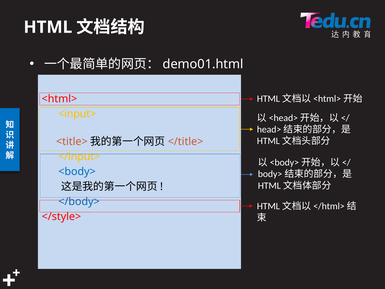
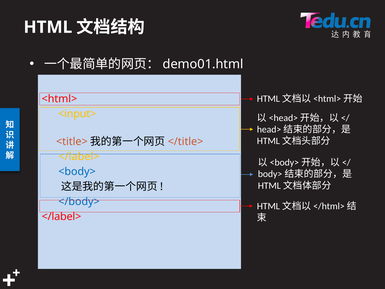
</input> at (79, 156): </input> -> </label>
</style> at (61, 216): </style> -> </label>
